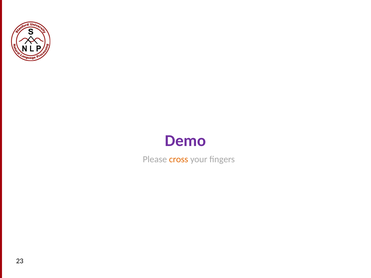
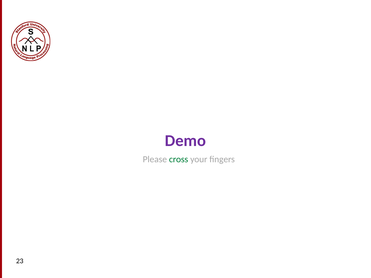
cross colour: orange -> green
